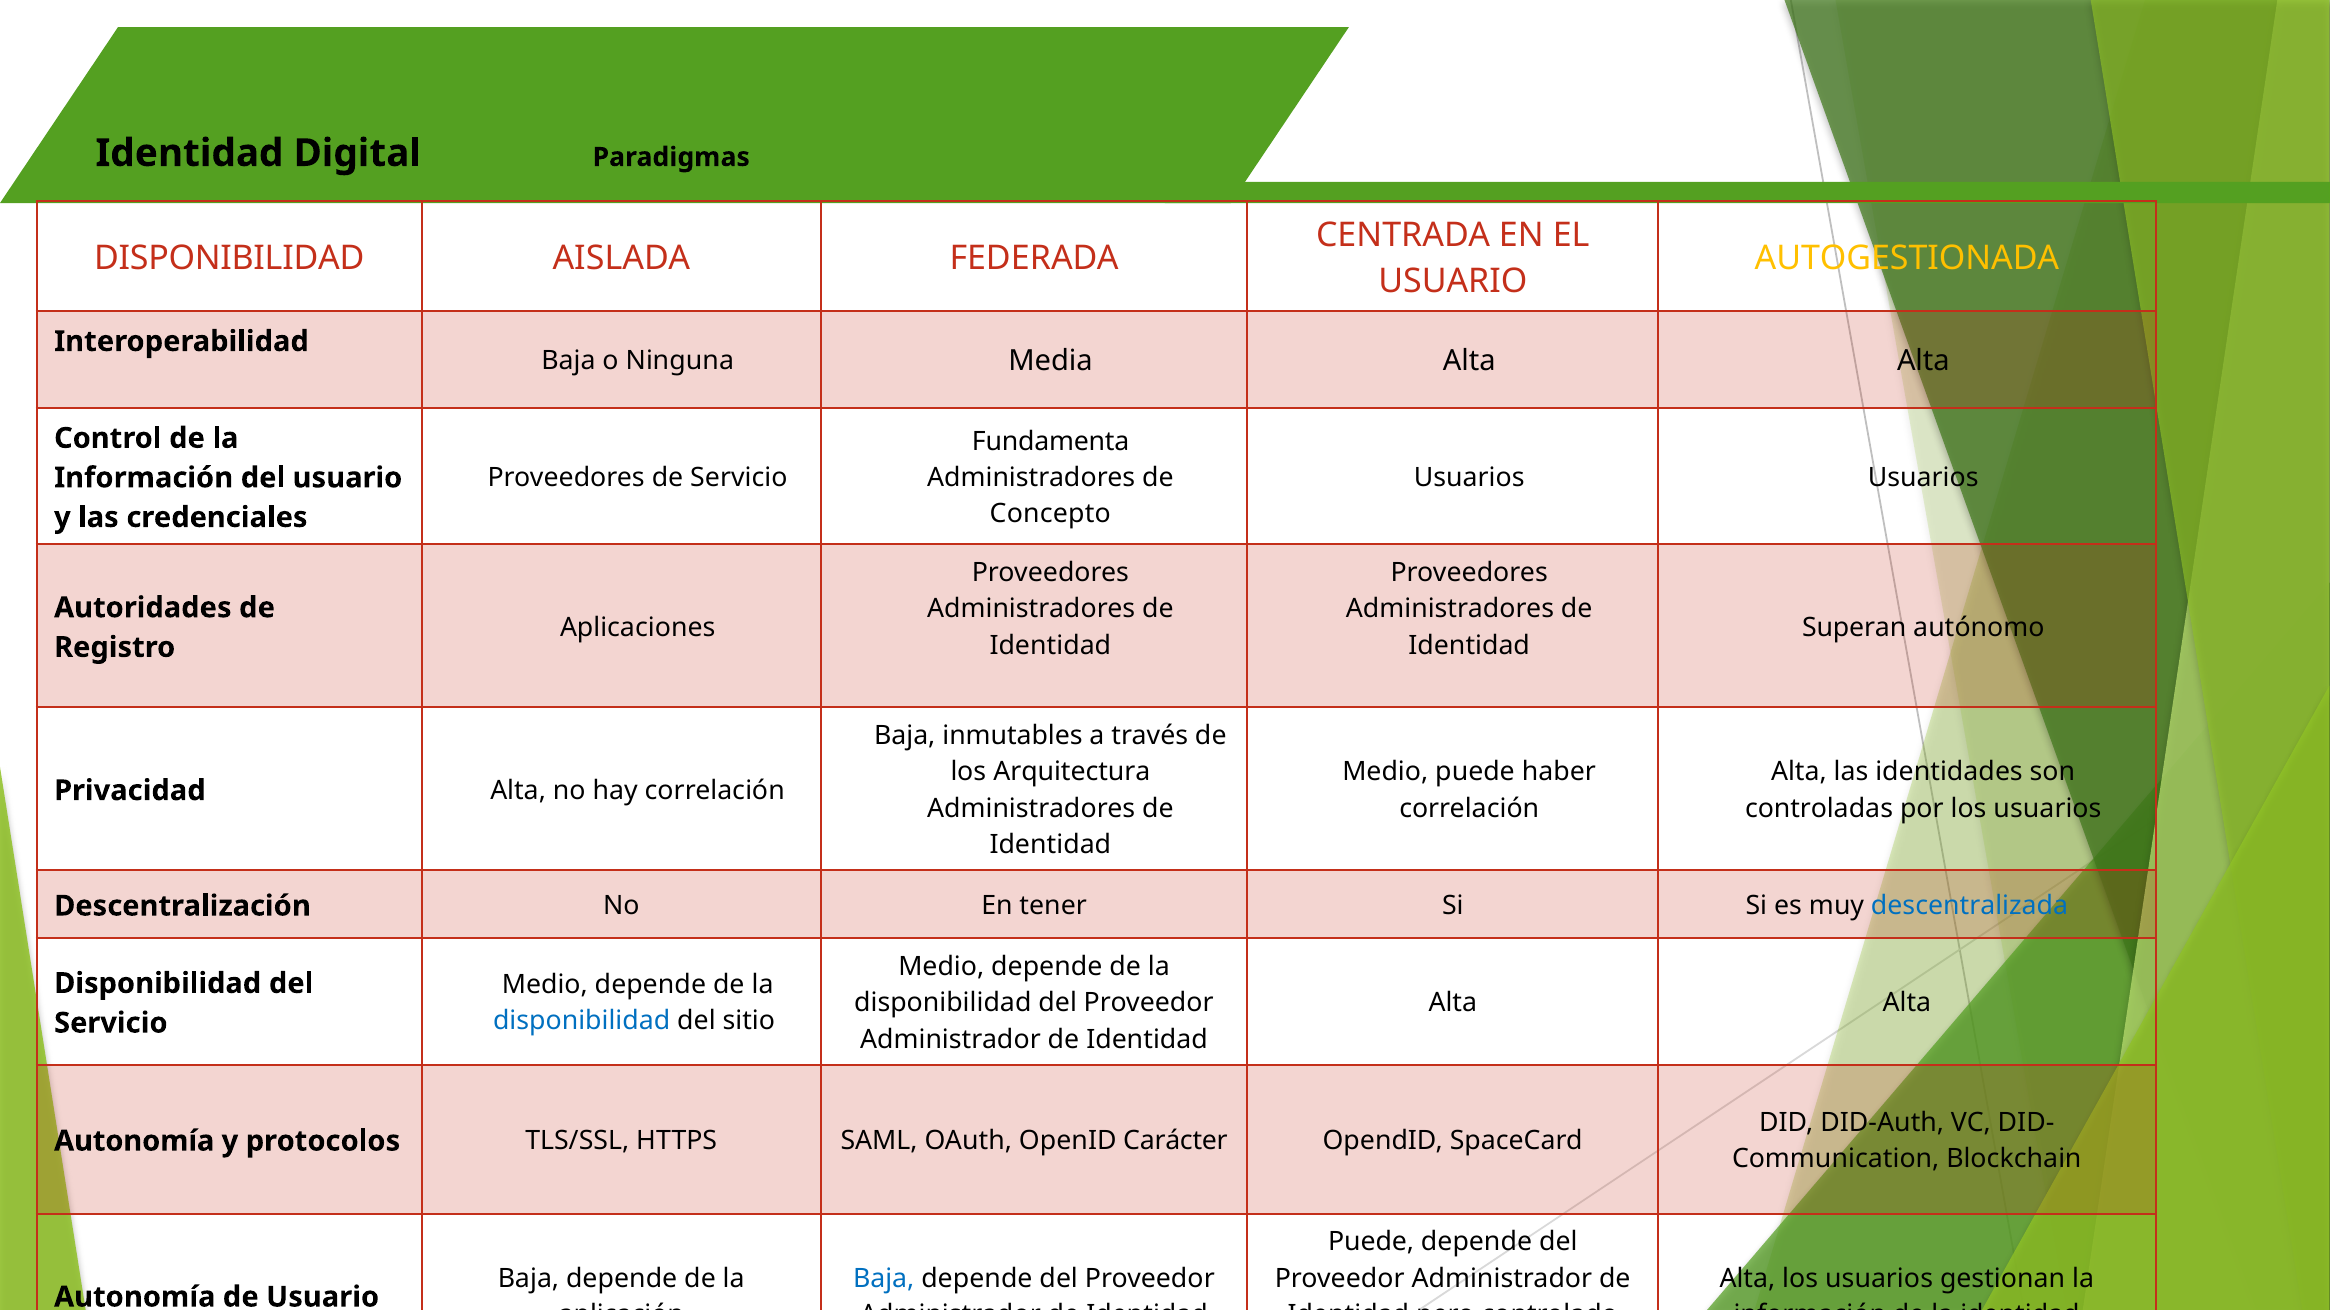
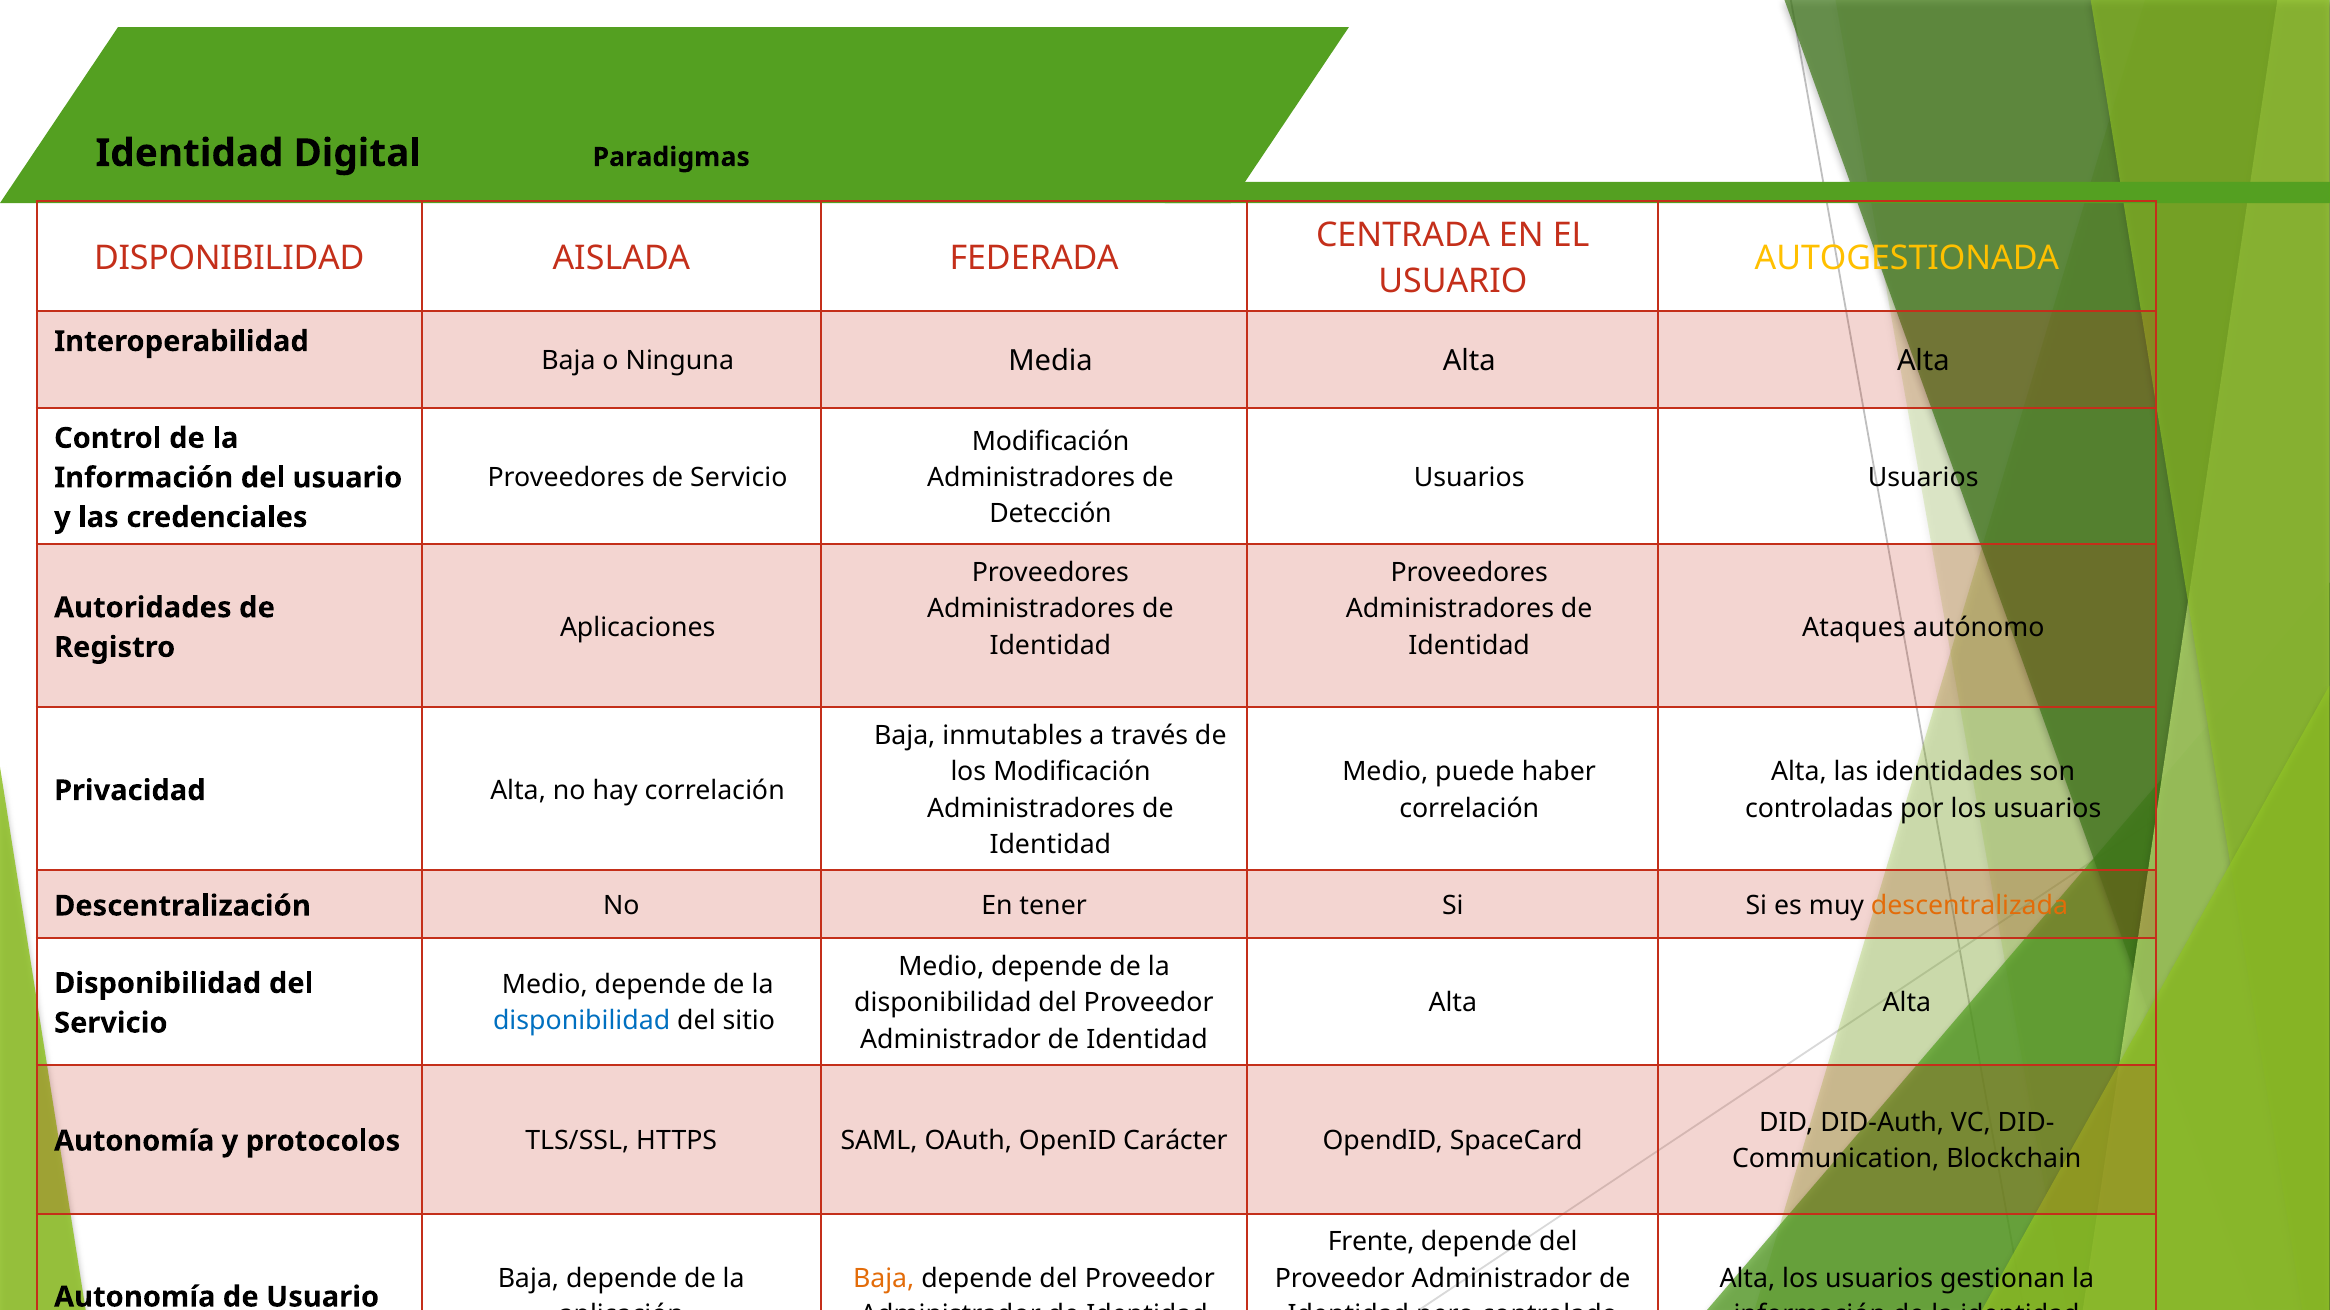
Fundamenta at (1051, 441): Fundamenta -> Modificación
Concepto: Concepto -> Detección
Superan: Superan -> Ataques
los Arquitectura: Arquitectura -> Modificación
descentralizada colour: blue -> orange
Puede at (1371, 1243): Puede -> Frente
Baja at (884, 1279) colour: blue -> orange
